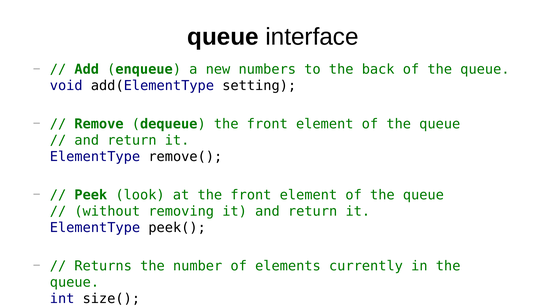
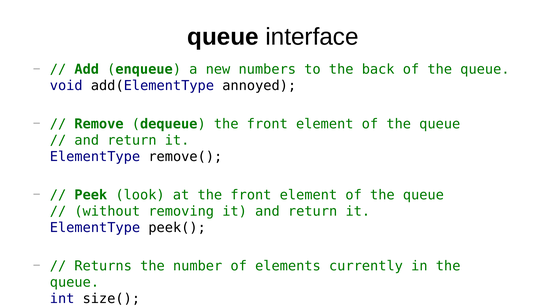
setting: setting -> annoyed
